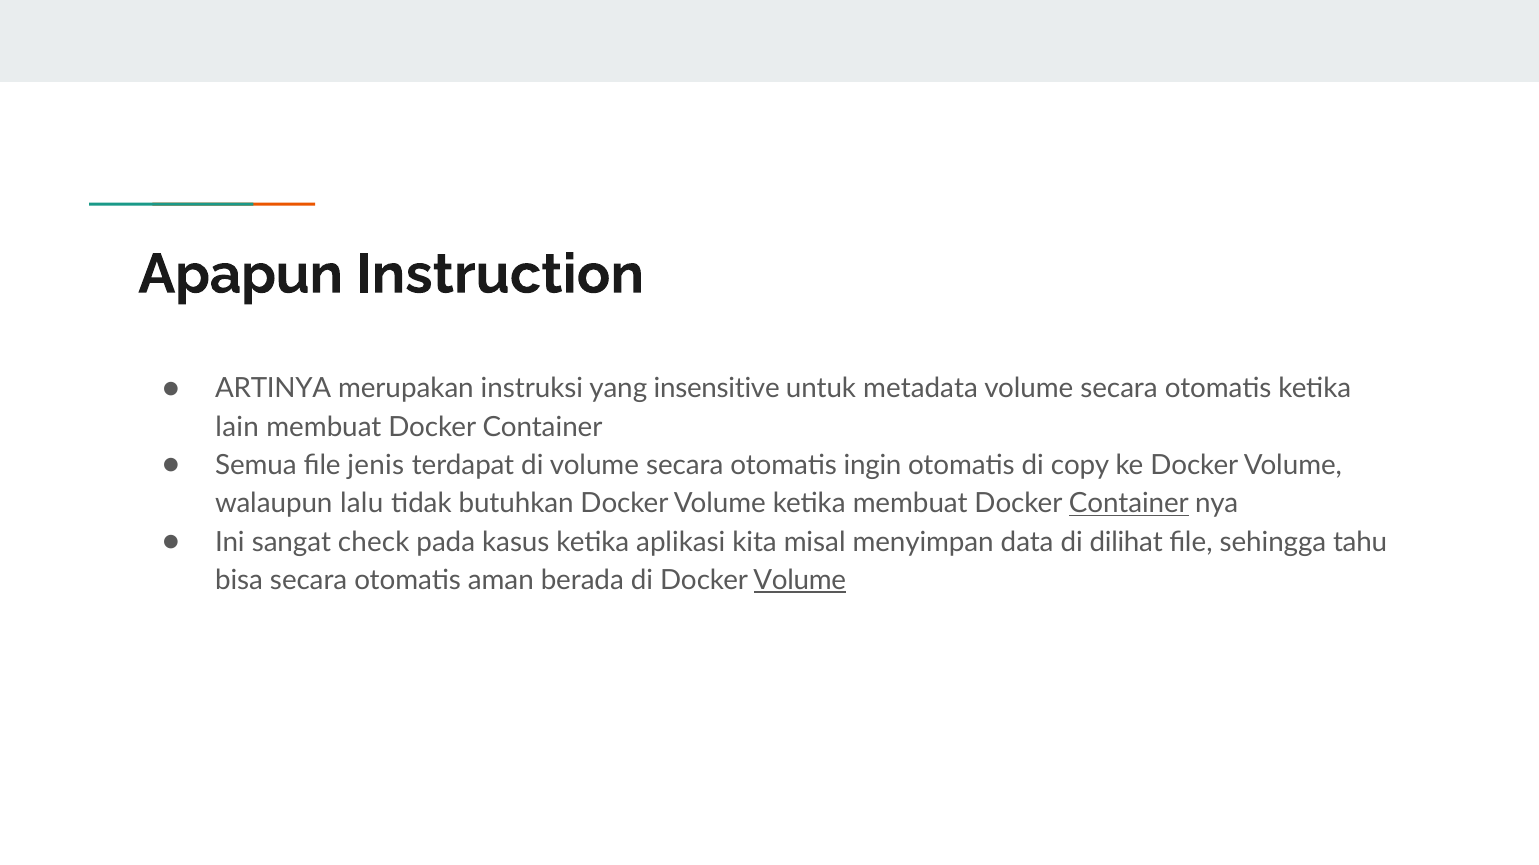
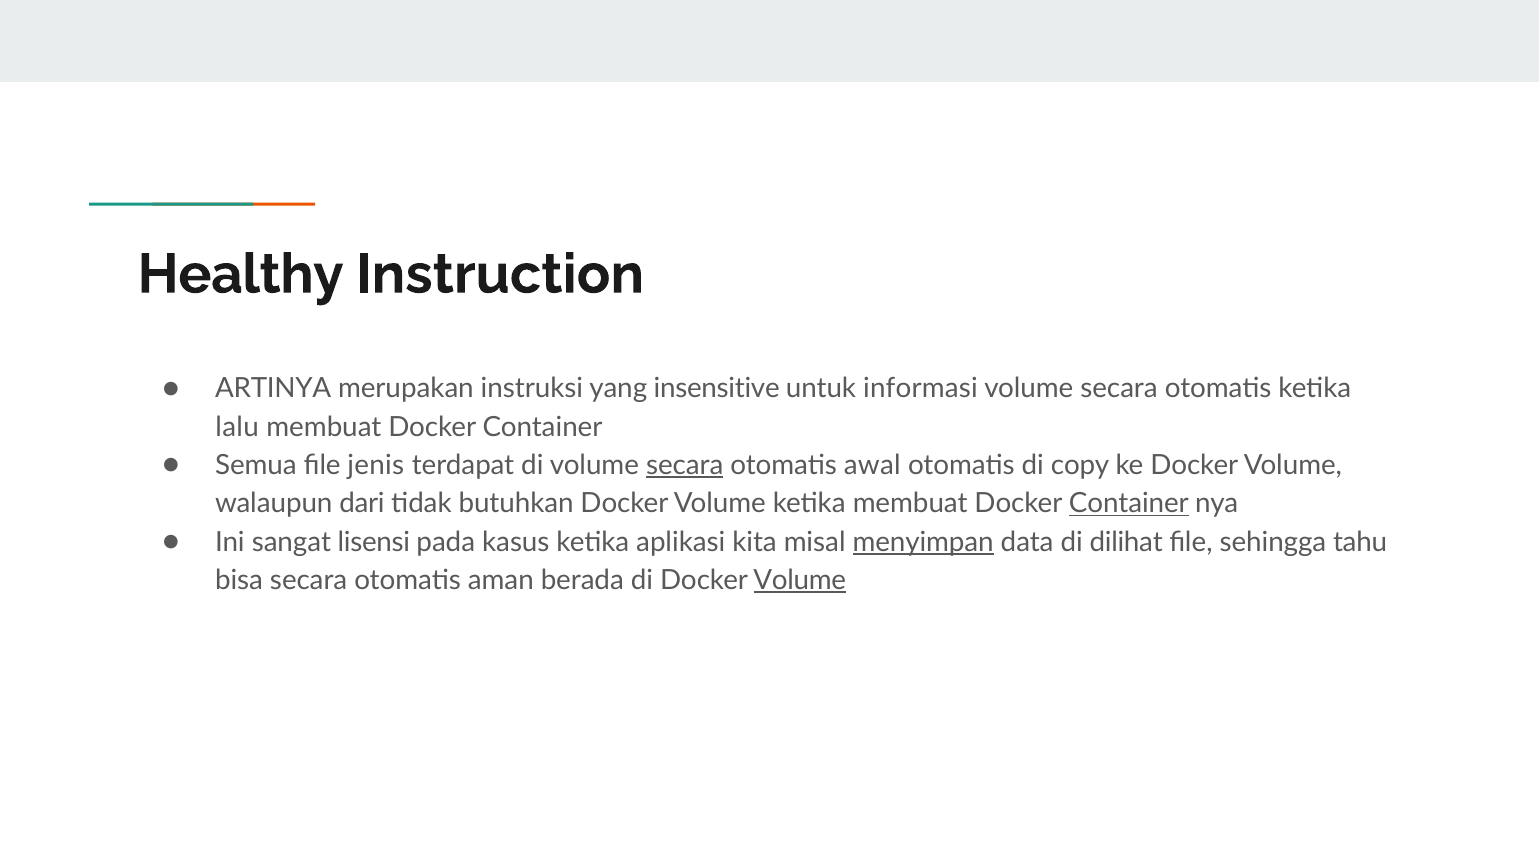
Apapun: Apapun -> Healthy
metadata: metadata -> informasi
lain: lain -> lalu
secara at (685, 466) underline: none -> present
ingin: ingin -> awal
lalu: lalu -> dari
check: check -> lisensi
menyimpan underline: none -> present
